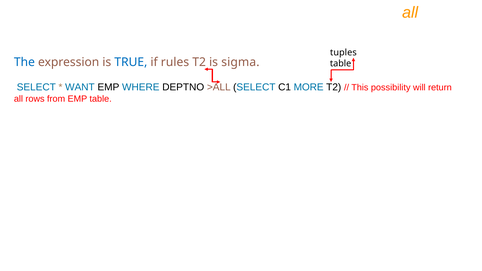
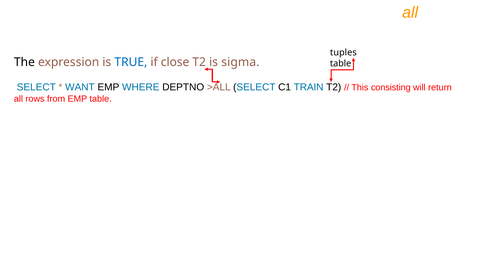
The colour: blue -> black
rules: rules -> close
MORE: MORE -> TRAIN
possibility: possibility -> consisting
